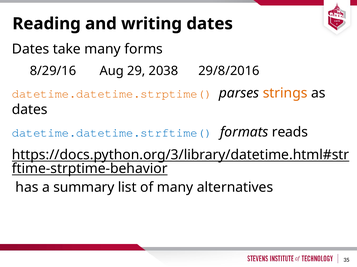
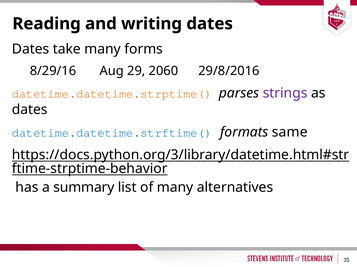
2038: 2038 -> 2060
strings colour: orange -> purple
reads: reads -> same
